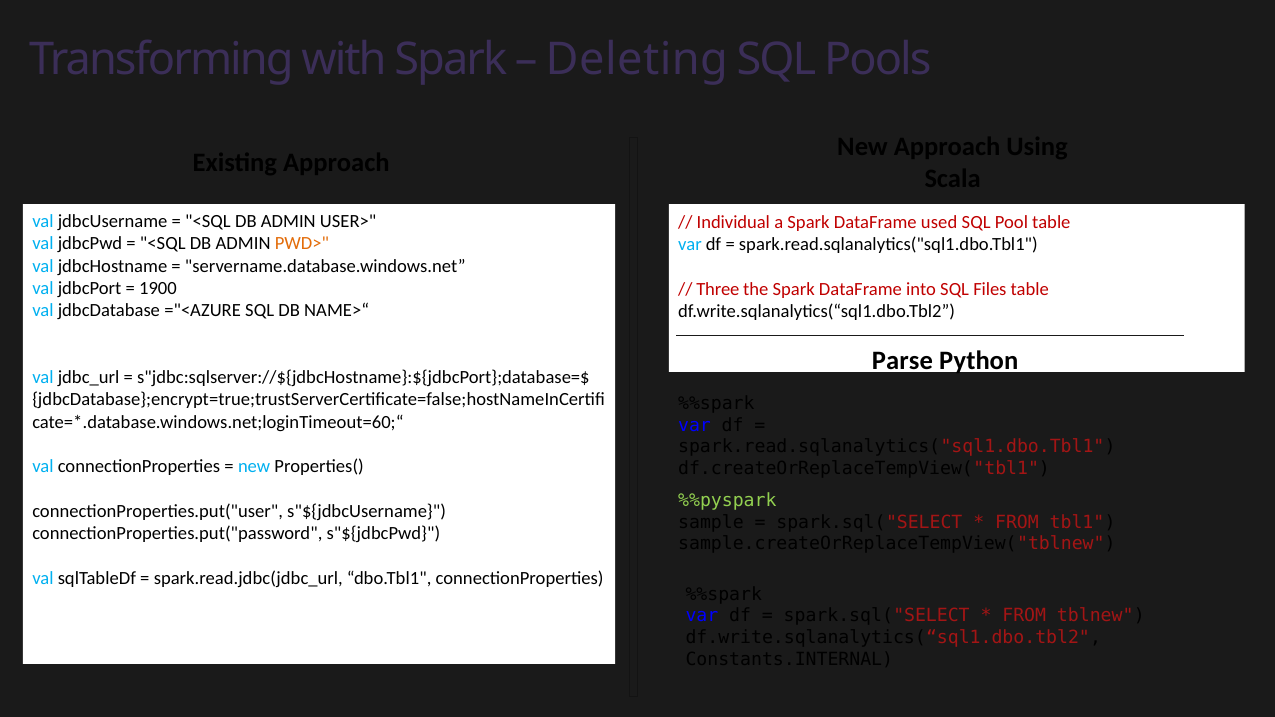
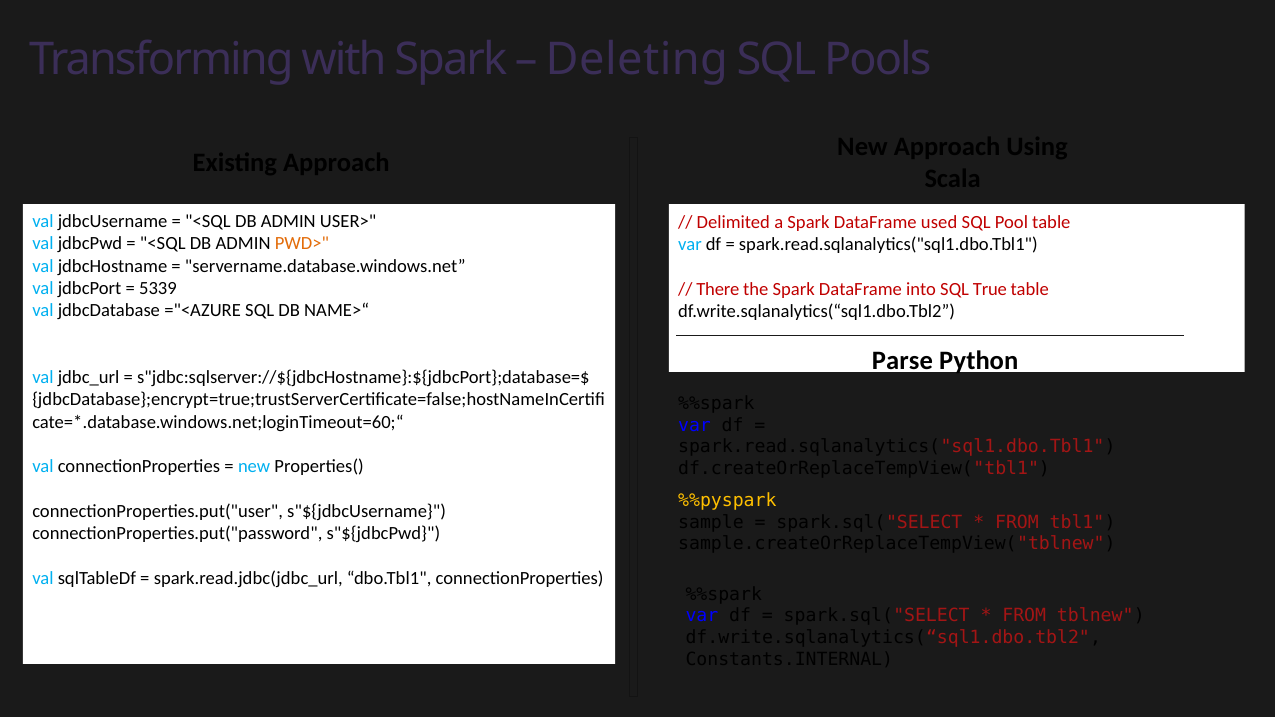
Individual: Individual -> Delimited
1900: 1900 -> 5339
Three: Three -> There
Files: Files -> True
%%pyspark colour: light green -> yellow
